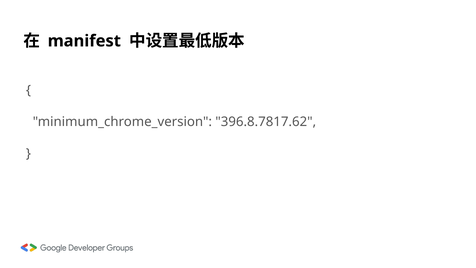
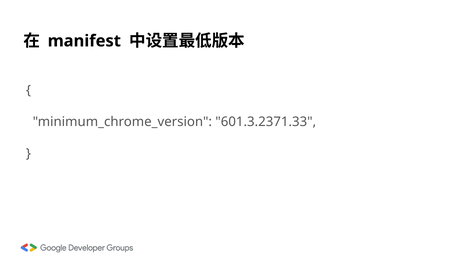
396.8.7817.62: 396.8.7817.62 -> 601.3.2371.33
